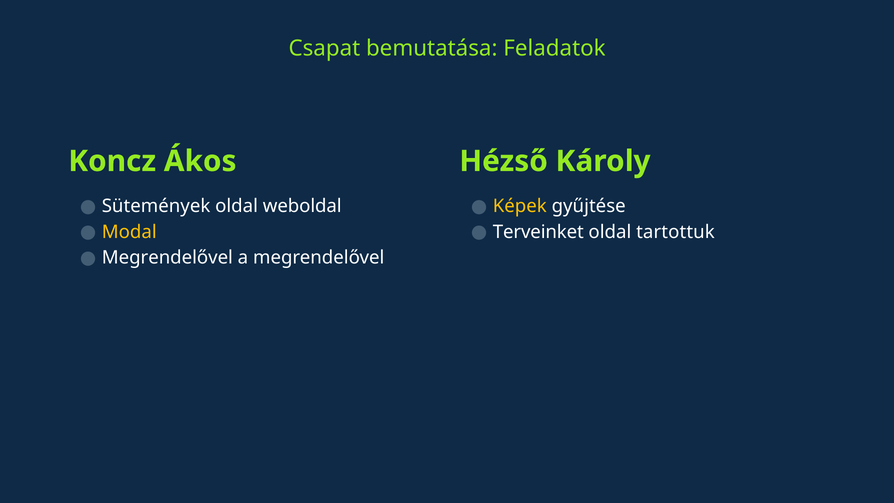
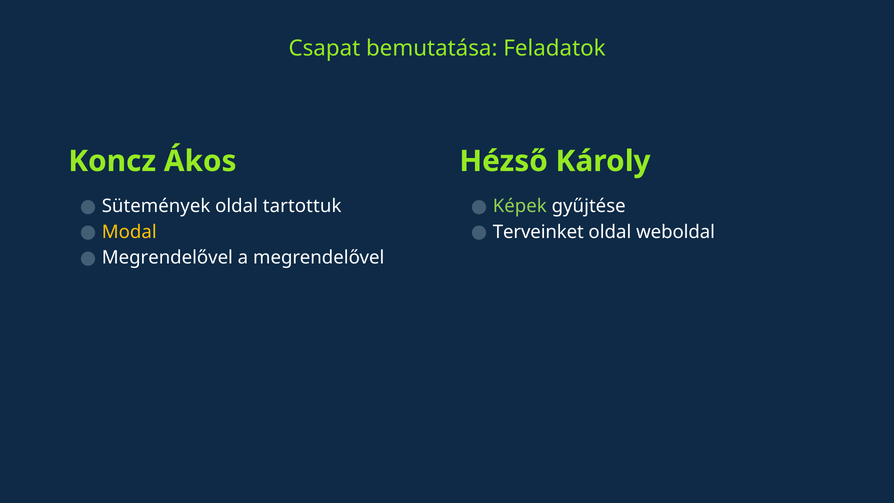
weboldal: weboldal -> tartottuk
Képek colour: yellow -> light green
tartottuk: tartottuk -> weboldal
